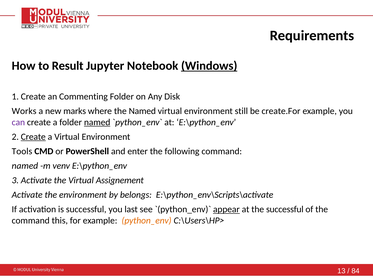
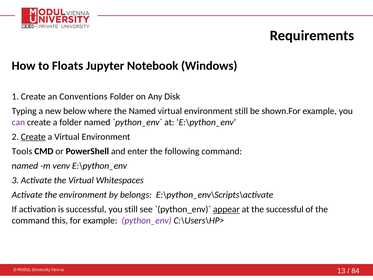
Result: Result -> Floats
Windows underline: present -> none
Commenting: Commenting -> Conventions
Works: Works -> Typing
marks: marks -> below
create.For: create.For -> shown.For
named at (97, 122) underline: present -> none
Assignement: Assignement -> Whitespaces
you last: last -> still
python_env colour: orange -> purple
